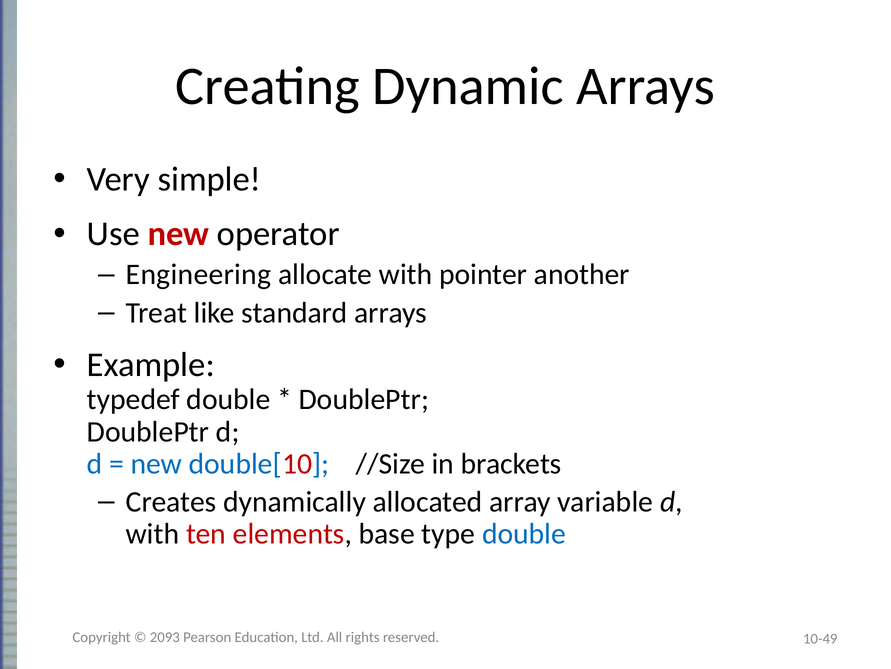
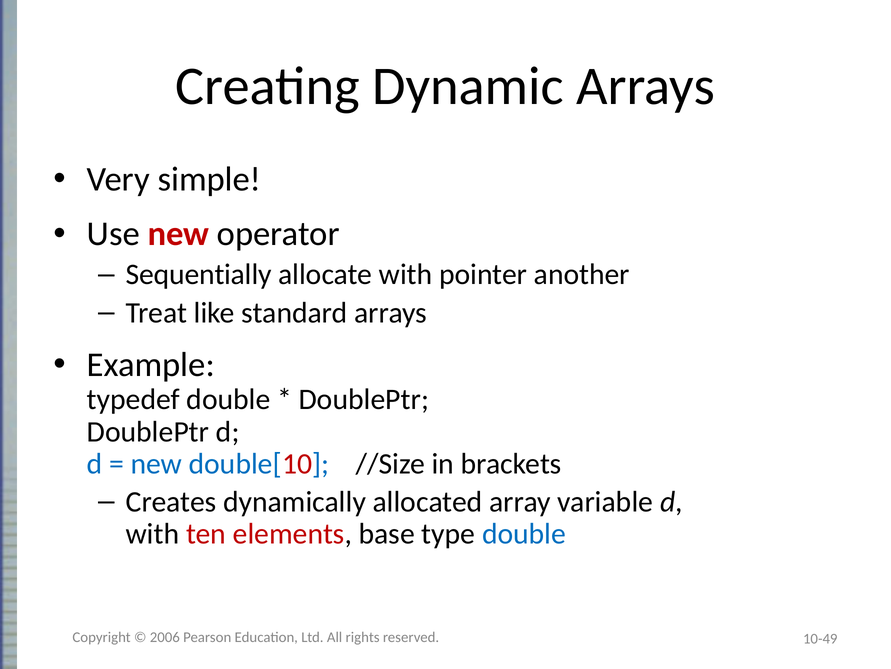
Engineering: Engineering -> Sequentially
2093: 2093 -> 2006
